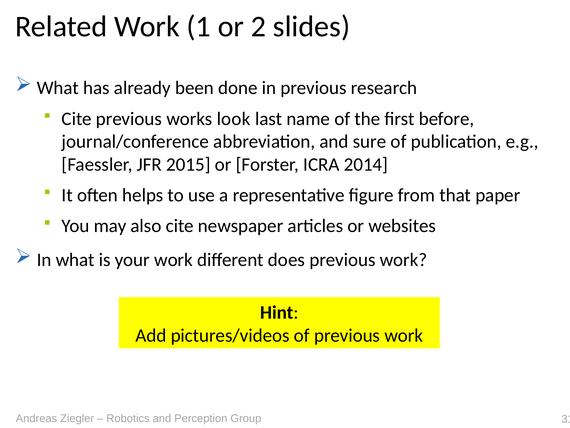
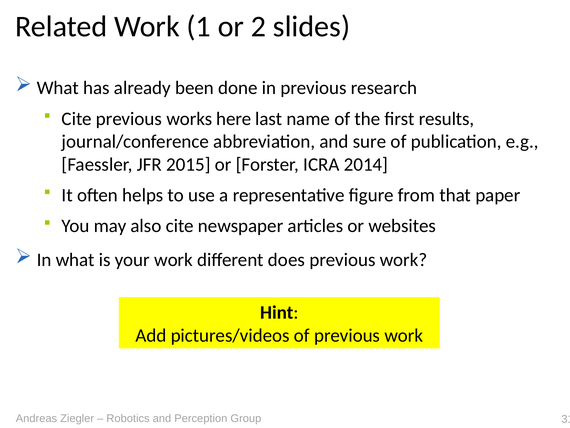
look: look -> here
before: before -> results
